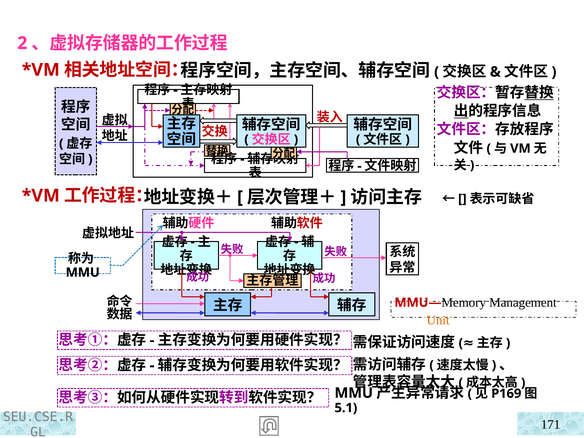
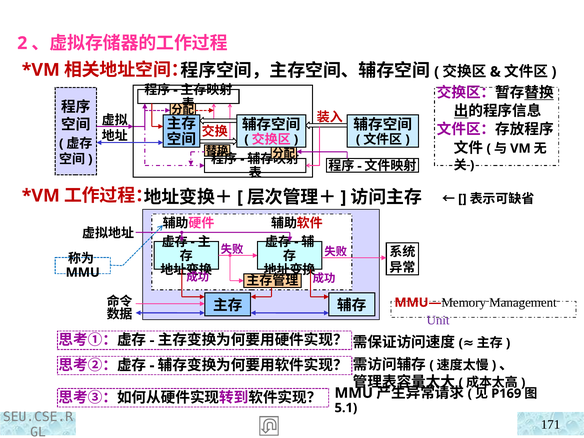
Unit colour: orange -> purple
